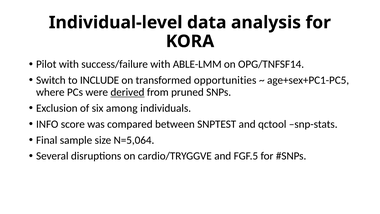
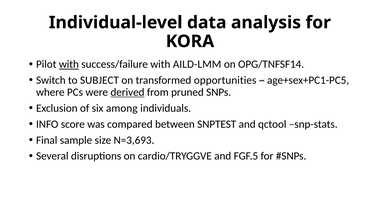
with at (69, 64) underline: none -> present
ABLE-LMM: ABLE-LMM -> AILD-LMM
INCLUDE: INCLUDE -> SUBJECT
N=5,064: N=5,064 -> N=3,693
